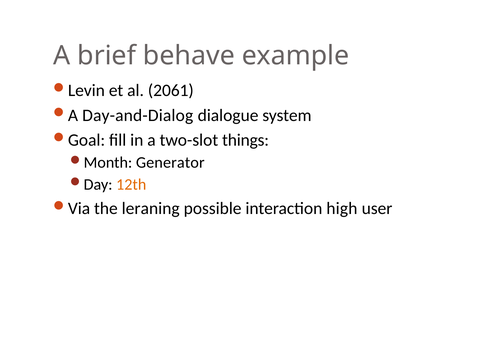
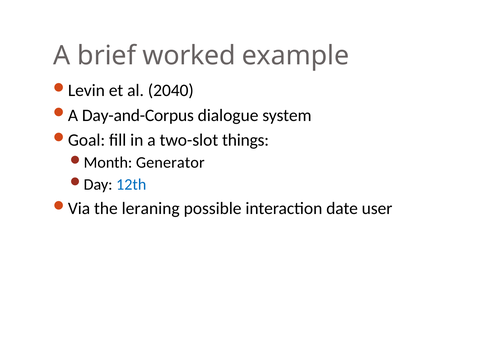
behave: behave -> worked
2061: 2061 -> 2040
Day-and-Dialog: Day-and-Dialog -> Day-and-Corpus
12th colour: orange -> blue
high: high -> date
